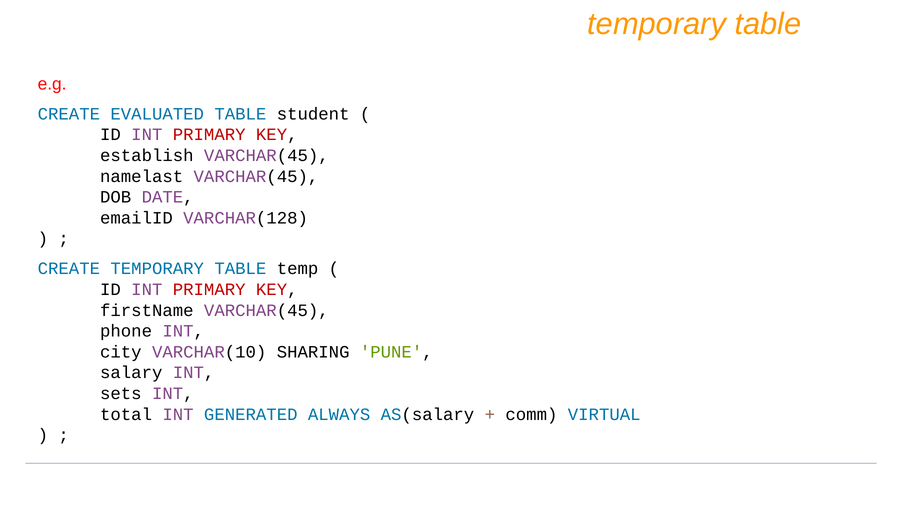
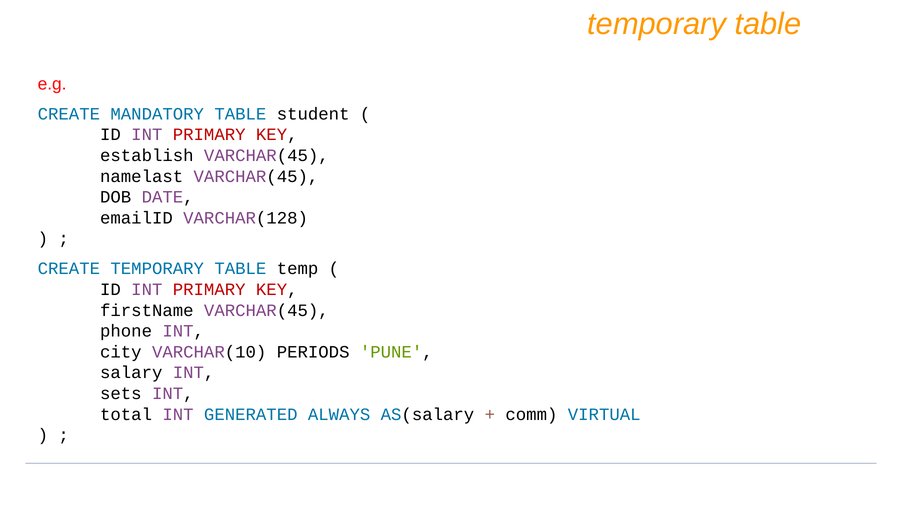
EVALUATED: EVALUATED -> MANDATORY
SHARING: SHARING -> PERIODS
